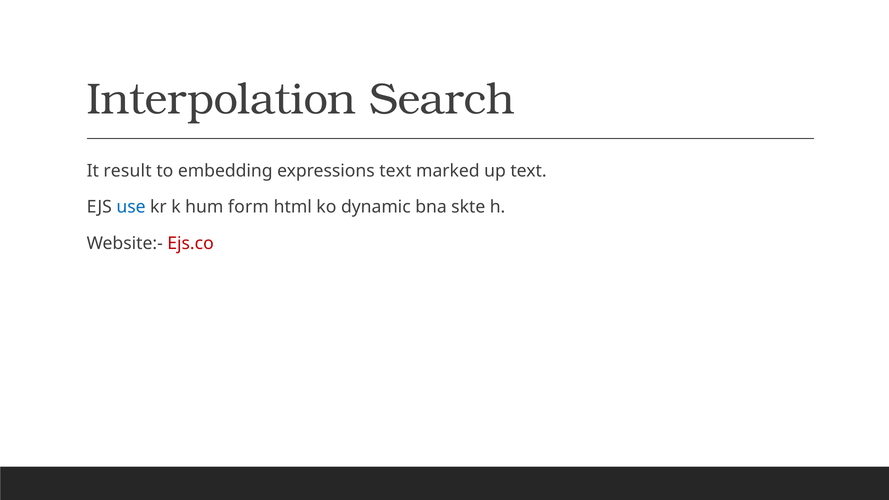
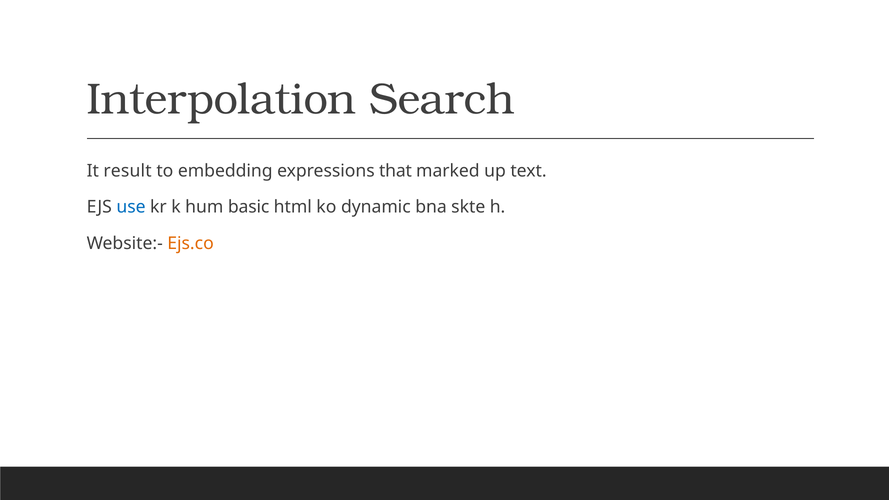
expressions text: text -> that
form: form -> basic
Ejs.co colour: red -> orange
